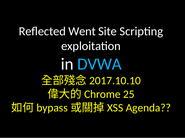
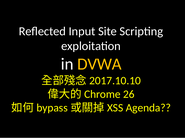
Went: Went -> Input
DVWA colour: light blue -> yellow
25: 25 -> 26
